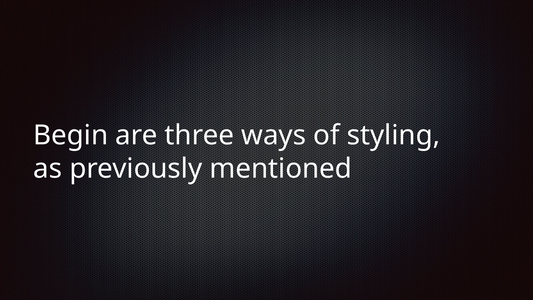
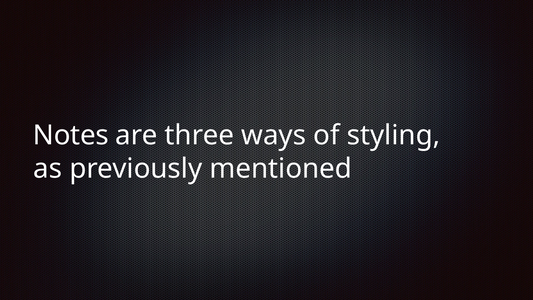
Begin: Begin -> Notes
